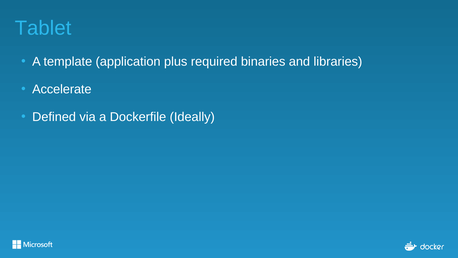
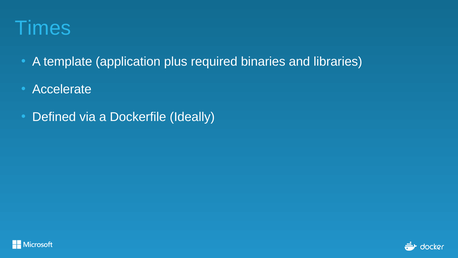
Tablet: Tablet -> Times
